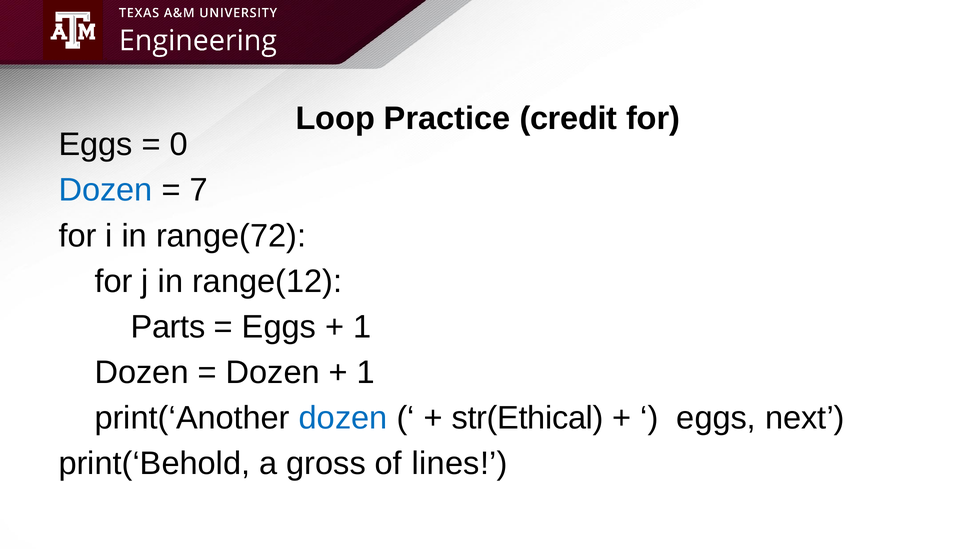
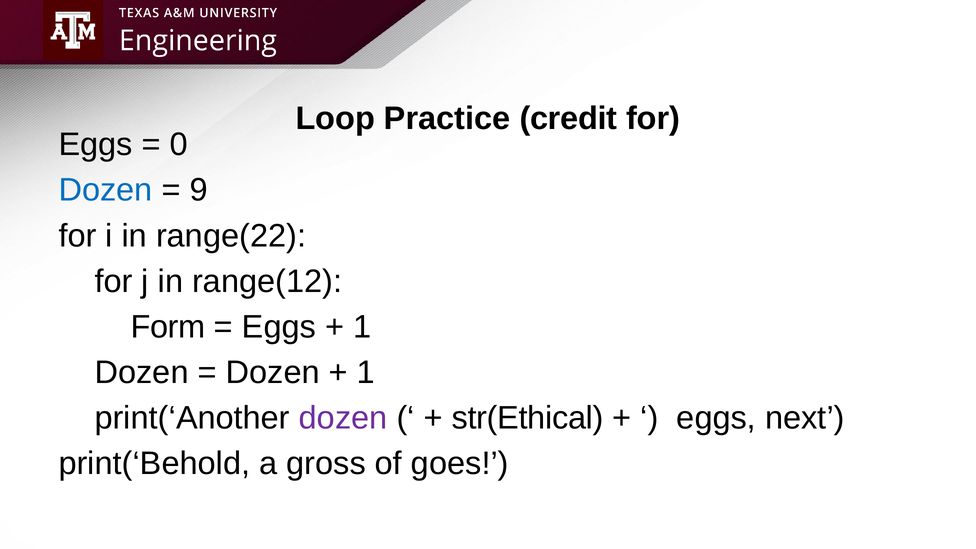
7: 7 -> 9
range(72: range(72 -> range(22
Parts: Parts -> Form
dozen at (343, 418) colour: blue -> purple
lines: lines -> goes
